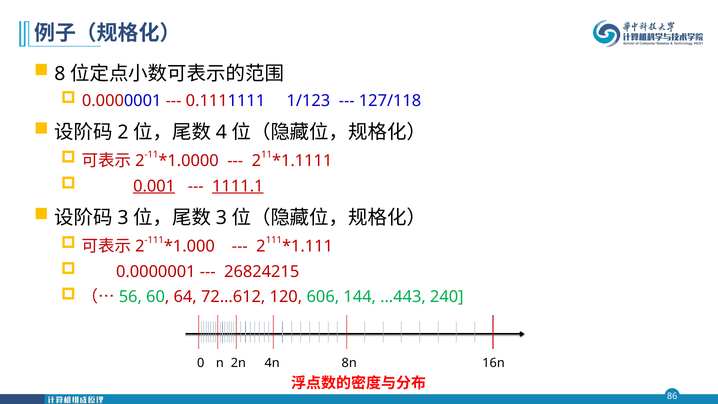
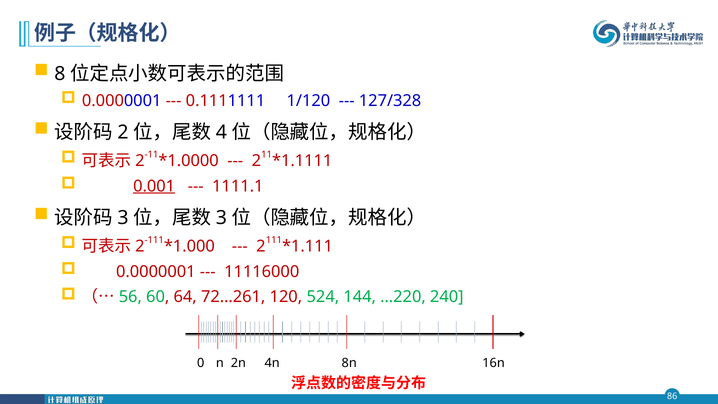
1/123: 1/123 -> 1/120
127/118: 127/118 -> 127/328
1111.1 underline: present -> none
26824215: 26824215 -> 11116000
72…612: 72…612 -> 72…261
606: 606 -> 524
…443: …443 -> …220
